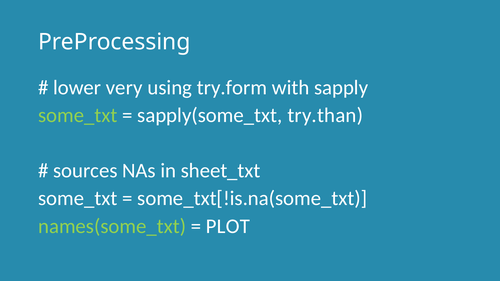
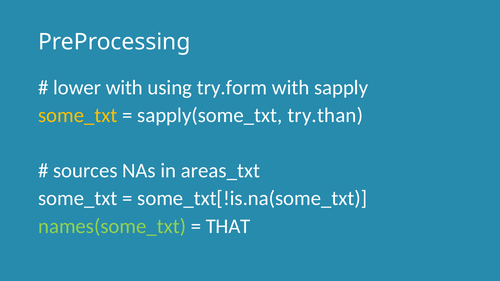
lower very: very -> with
some_txt at (78, 116) colour: light green -> yellow
sheet_txt: sheet_txt -> areas_txt
PLOT: PLOT -> THAT
